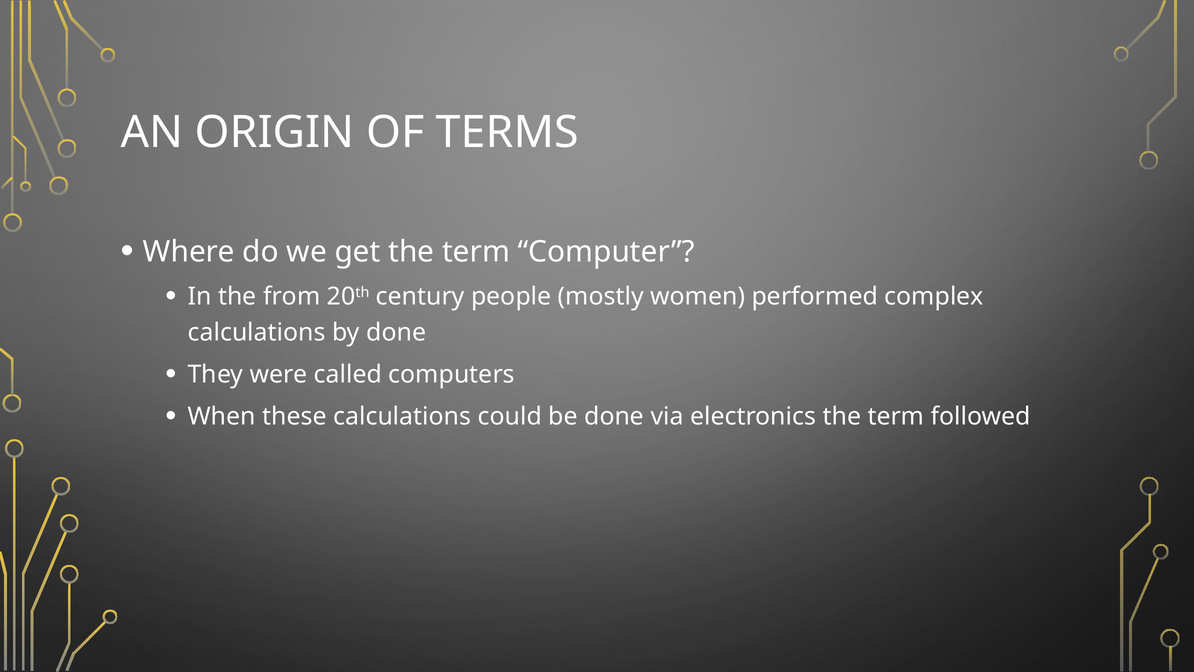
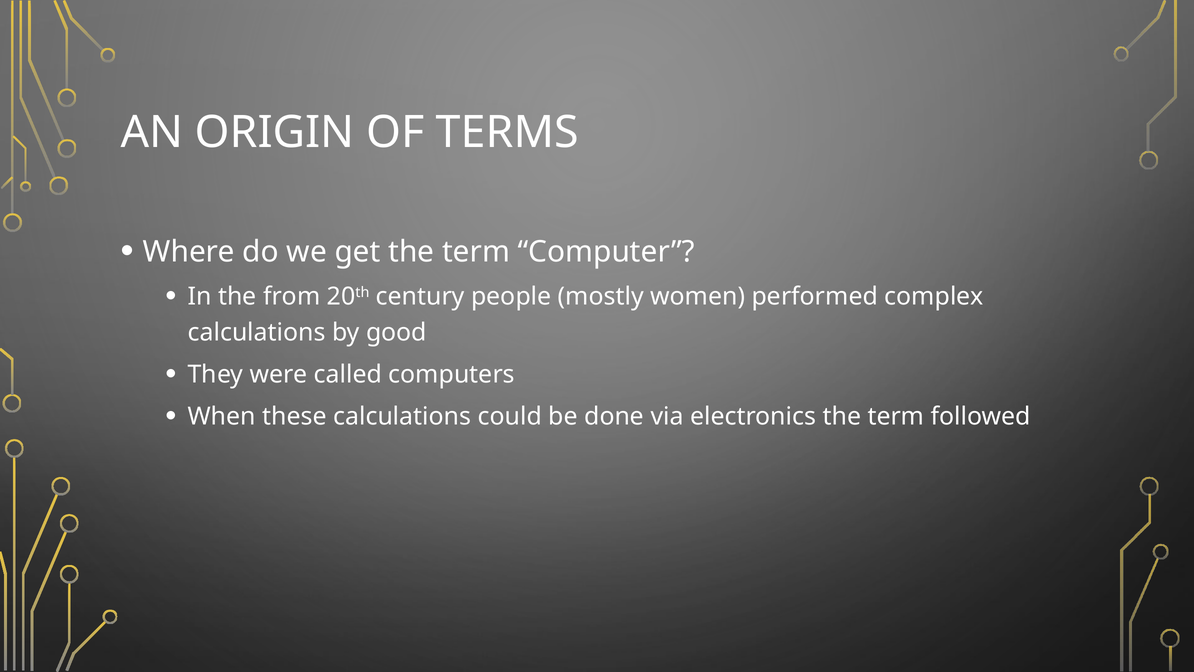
by done: done -> good
